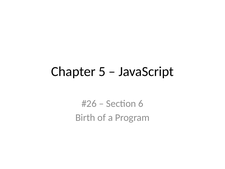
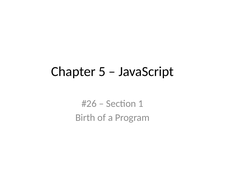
6: 6 -> 1
